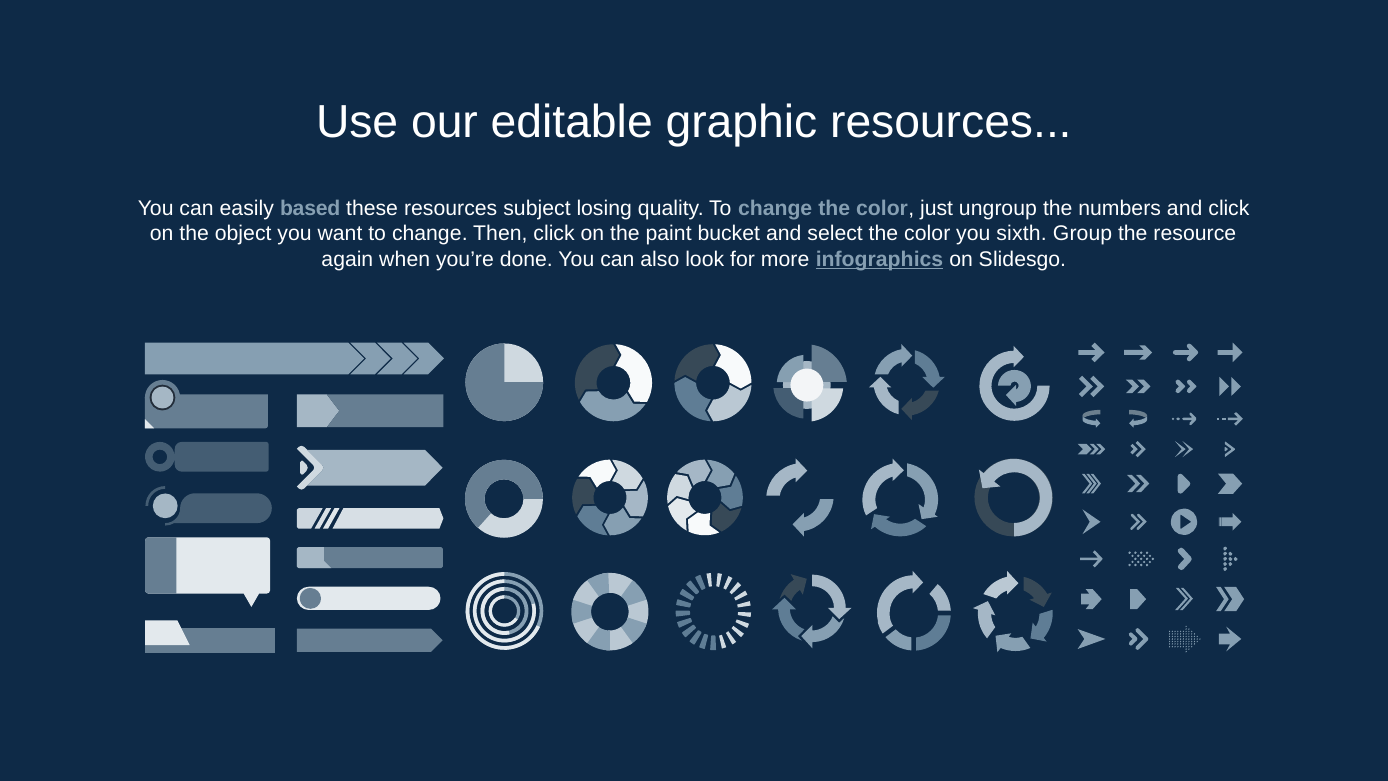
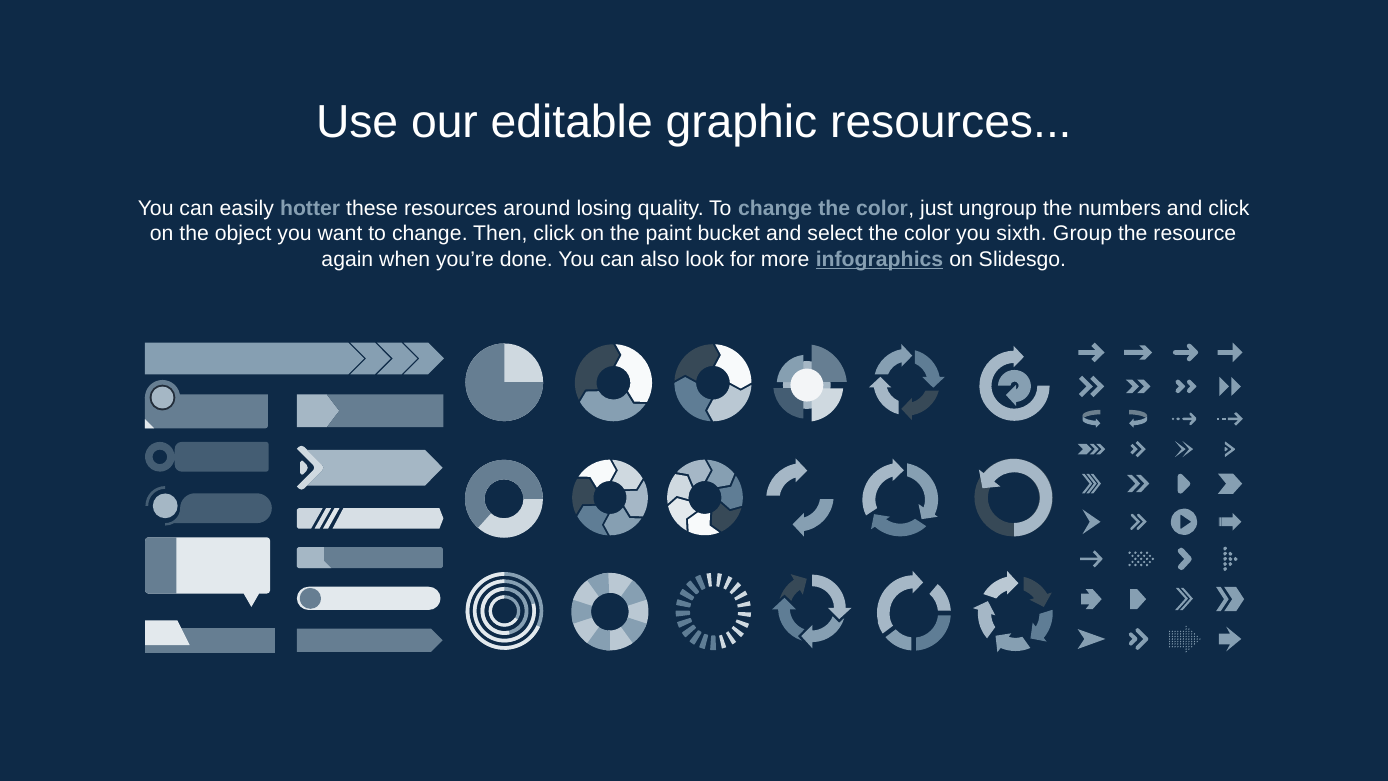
based: based -> hotter
subject: subject -> around
